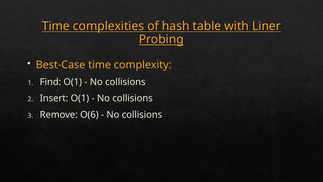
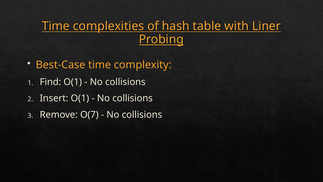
O(6: O(6 -> O(7
